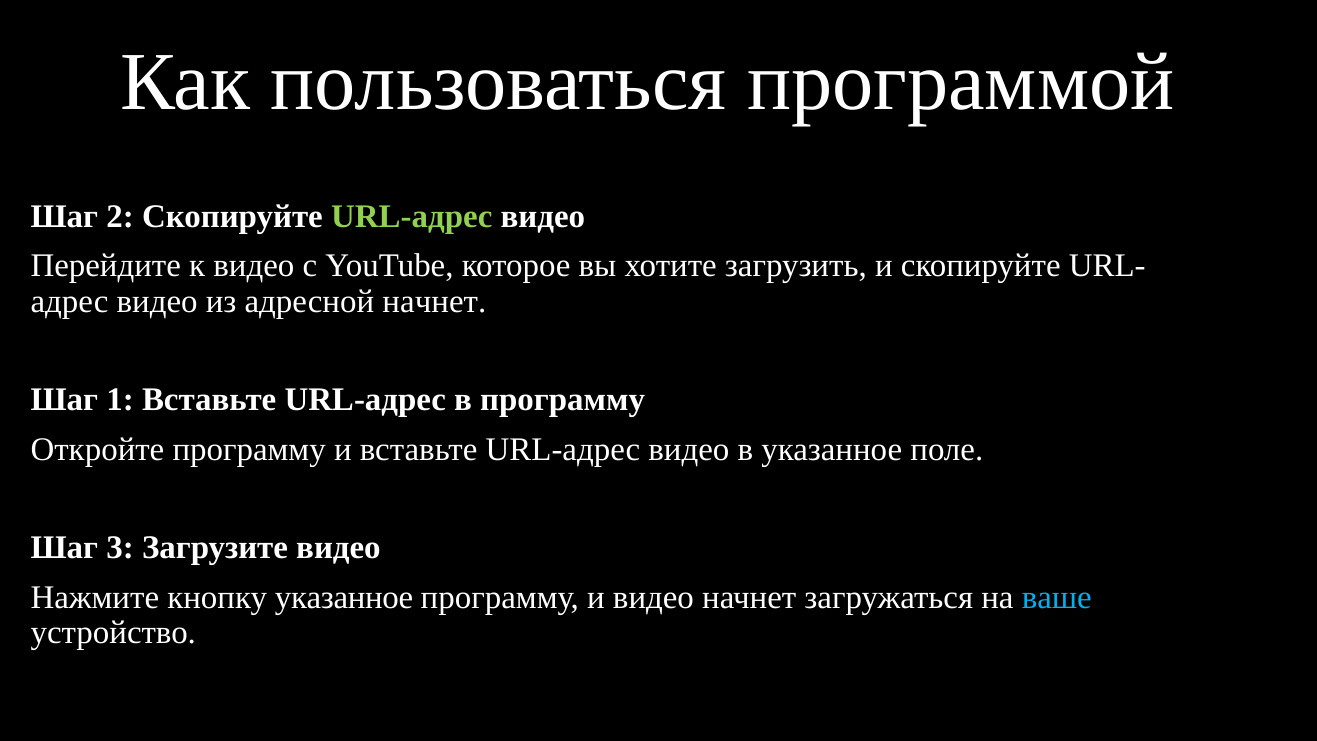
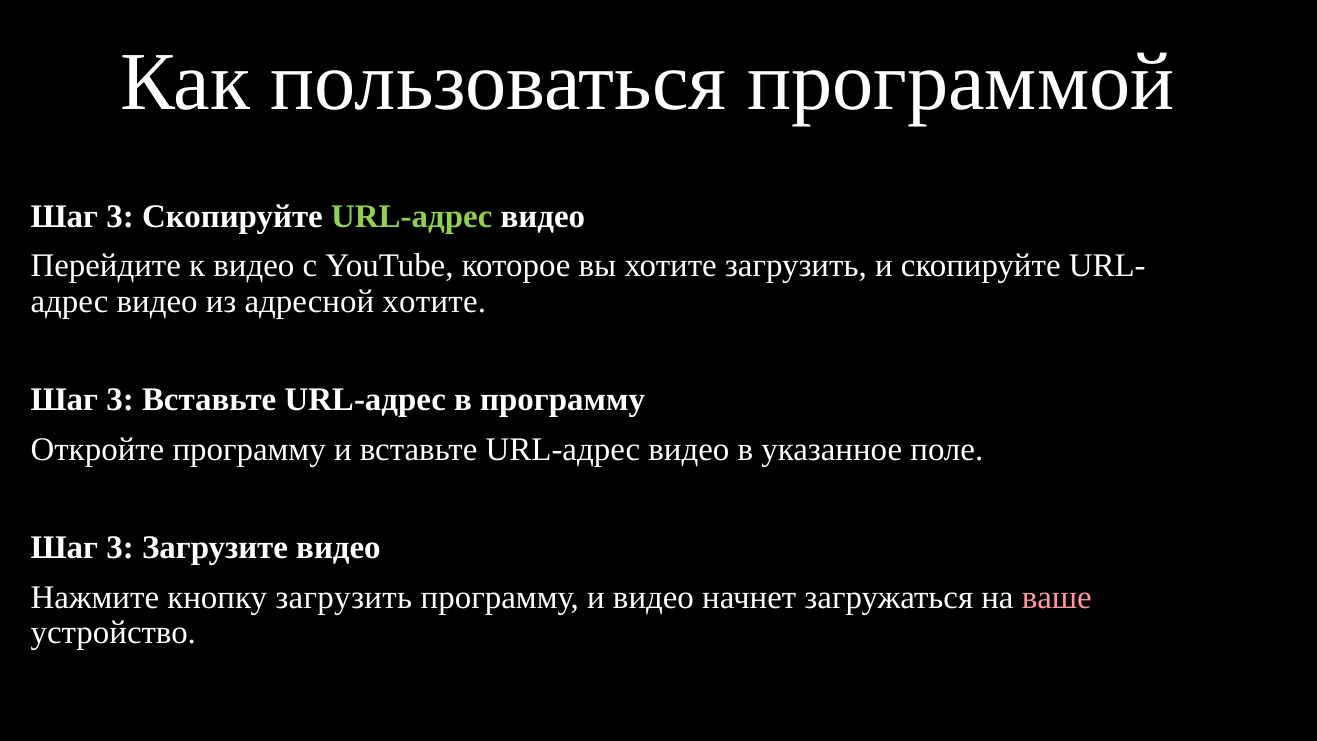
2 at (120, 217): 2 -> 3
адресной начнет: начнет -> хотите
1 at (120, 400): 1 -> 3
кнопку указанное: указанное -> загрузить
ваше colour: light blue -> pink
